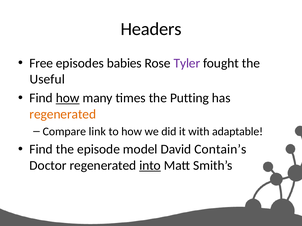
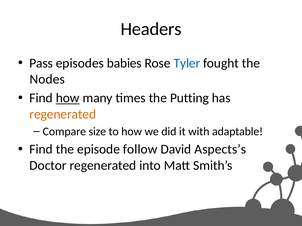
Free: Free -> Pass
Tyler colour: purple -> blue
Useful: Useful -> Nodes
link: link -> size
model: model -> follow
Contain’s: Contain’s -> Aspects’s
into underline: present -> none
